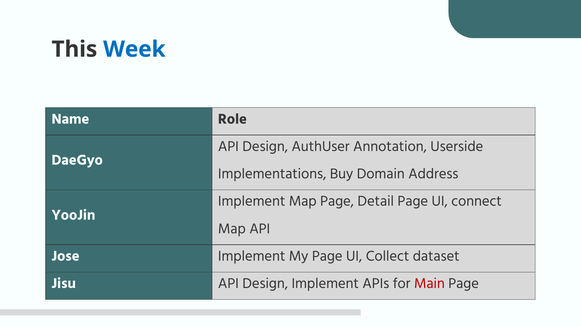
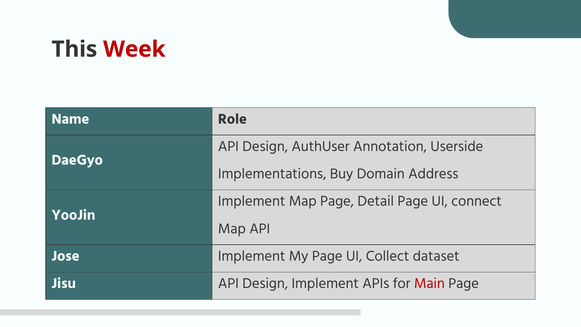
Week colour: blue -> red
